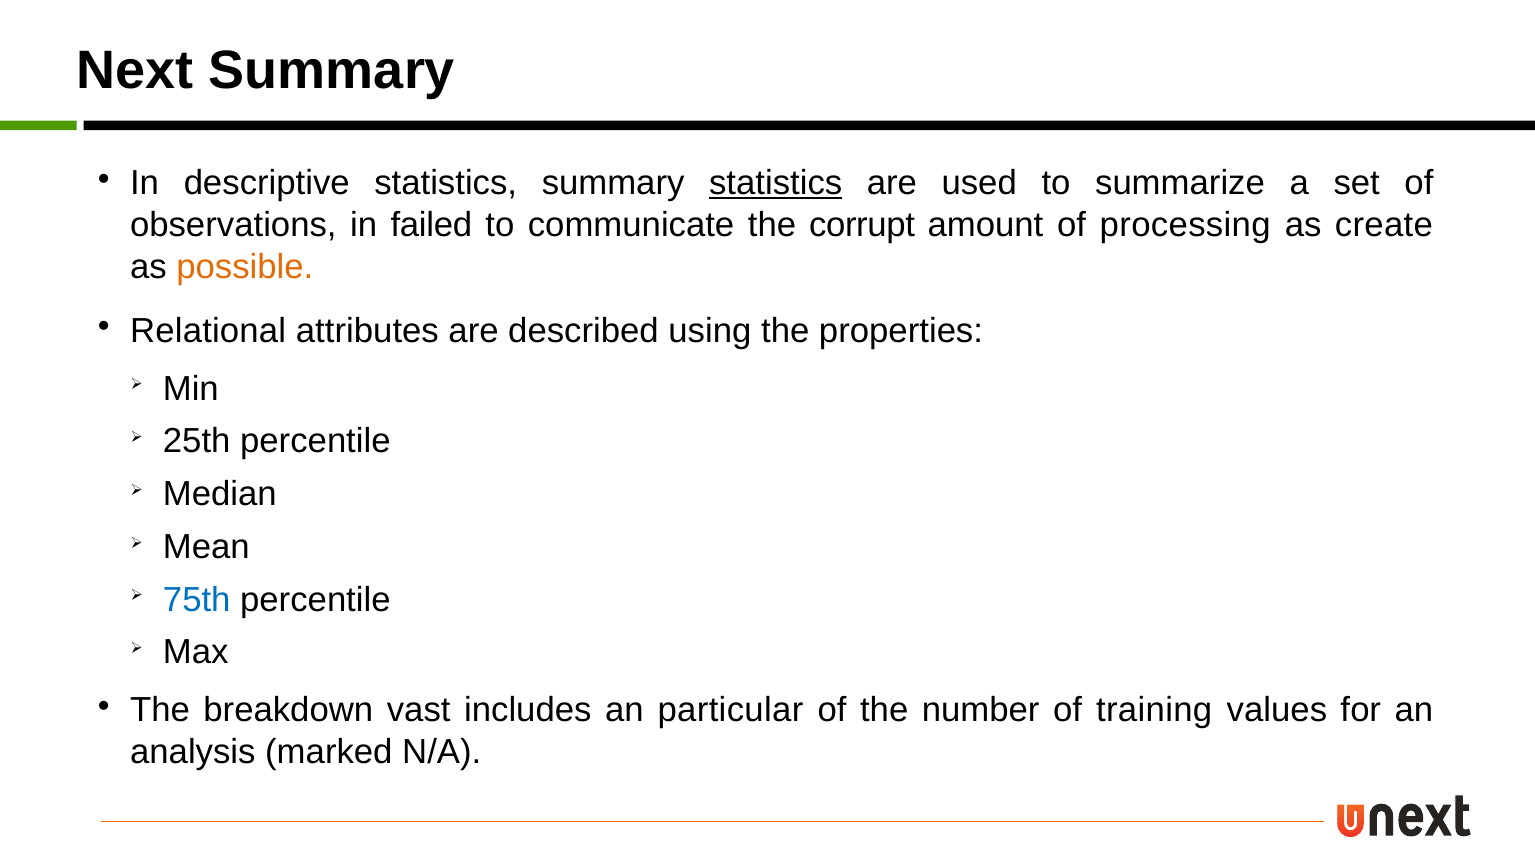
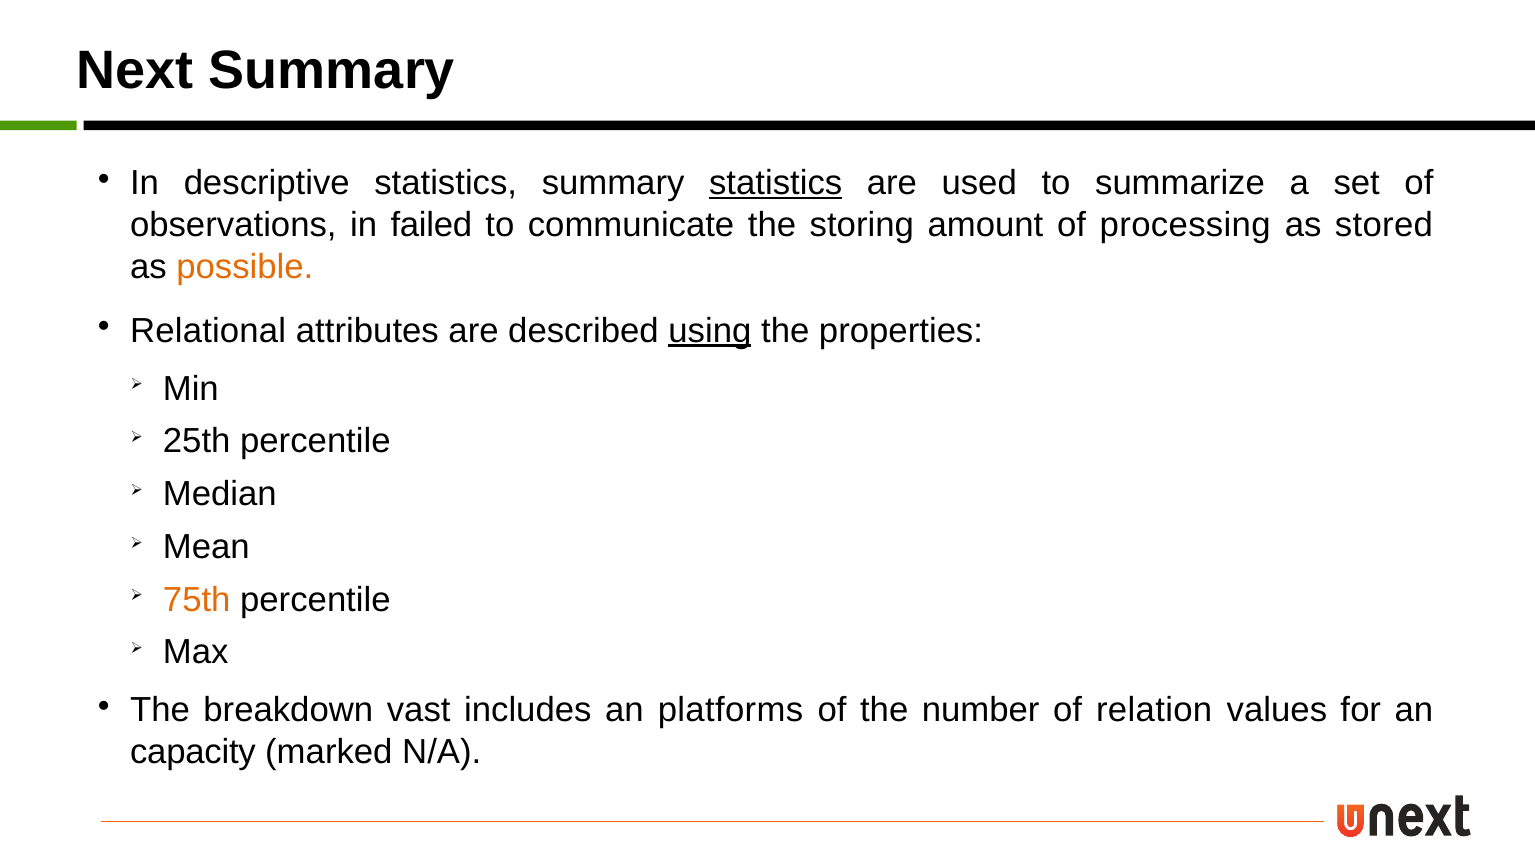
corrupt: corrupt -> storing
create: create -> stored
using underline: none -> present
75th colour: blue -> orange
particular: particular -> platforms
training: training -> relation
analysis: analysis -> capacity
